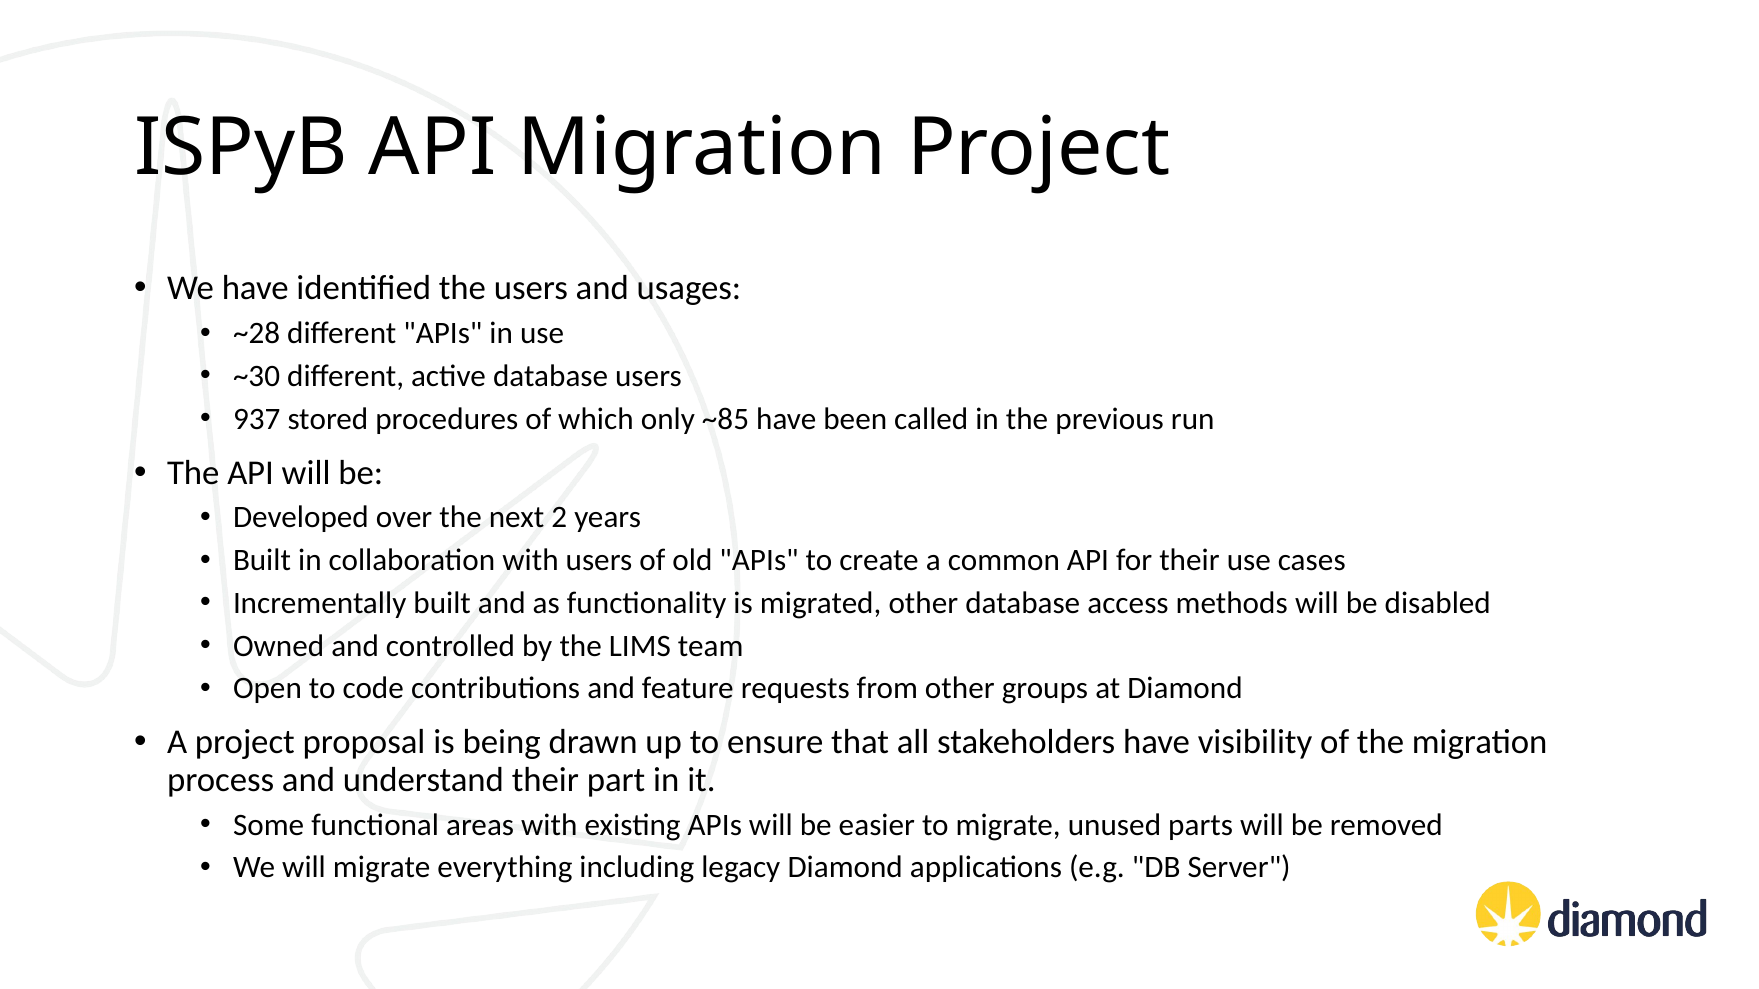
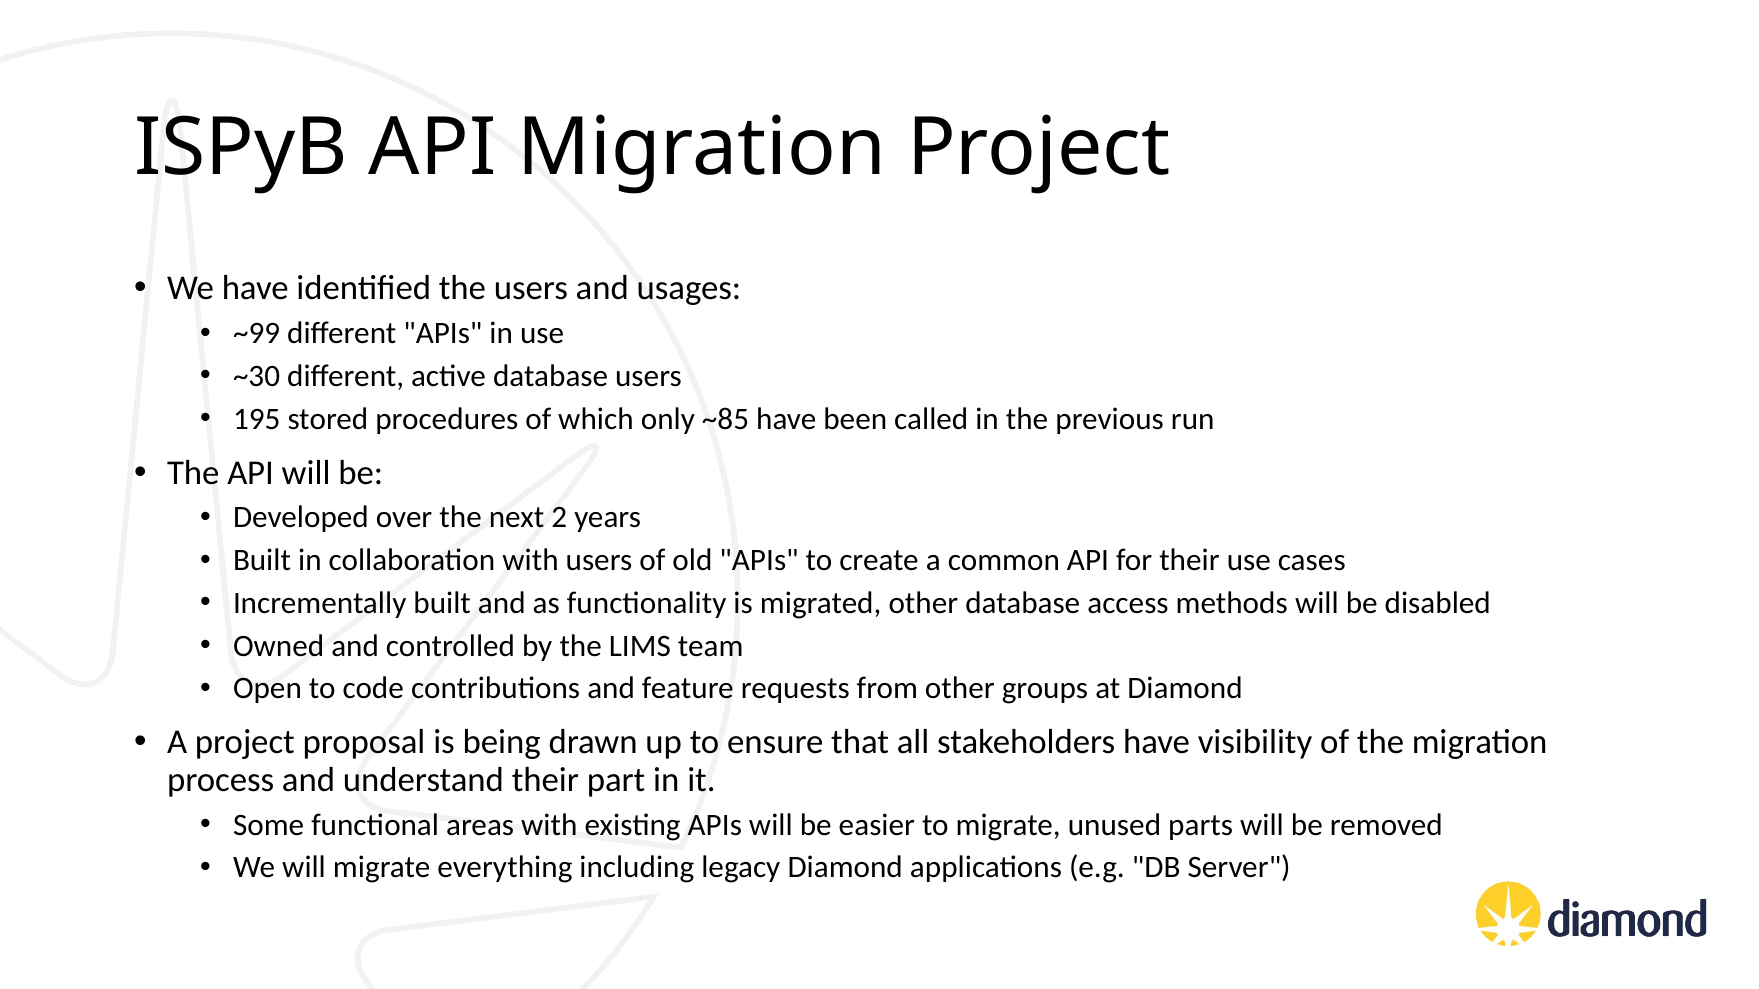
~28: ~28 -> ~99
937: 937 -> 195
